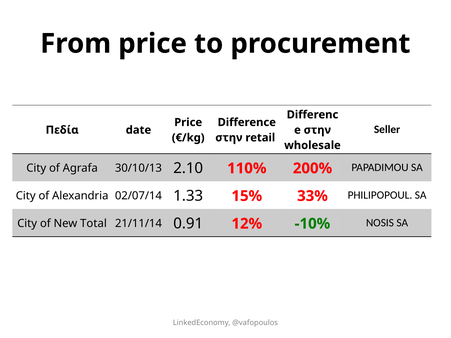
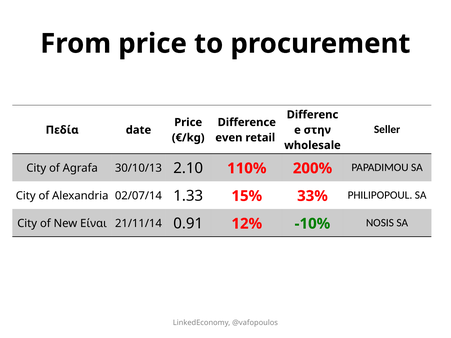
στην at (229, 138): στην -> even
Total: Total -> Είναι
